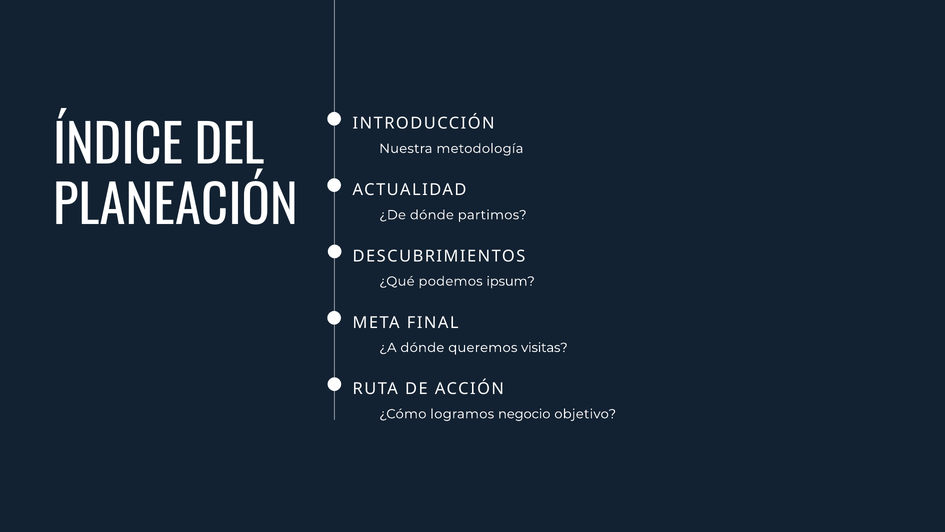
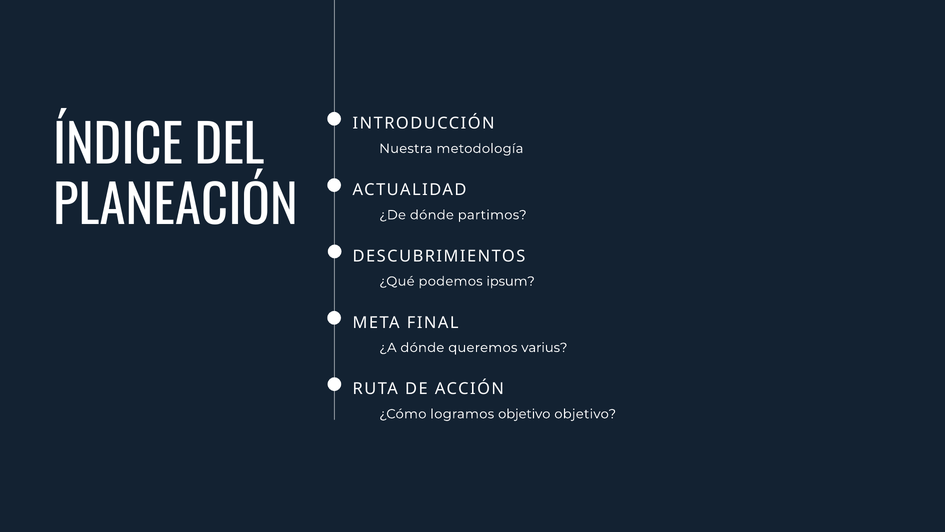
visitas: visitas -> varius
logramos negocio: negocio -> objetivo
